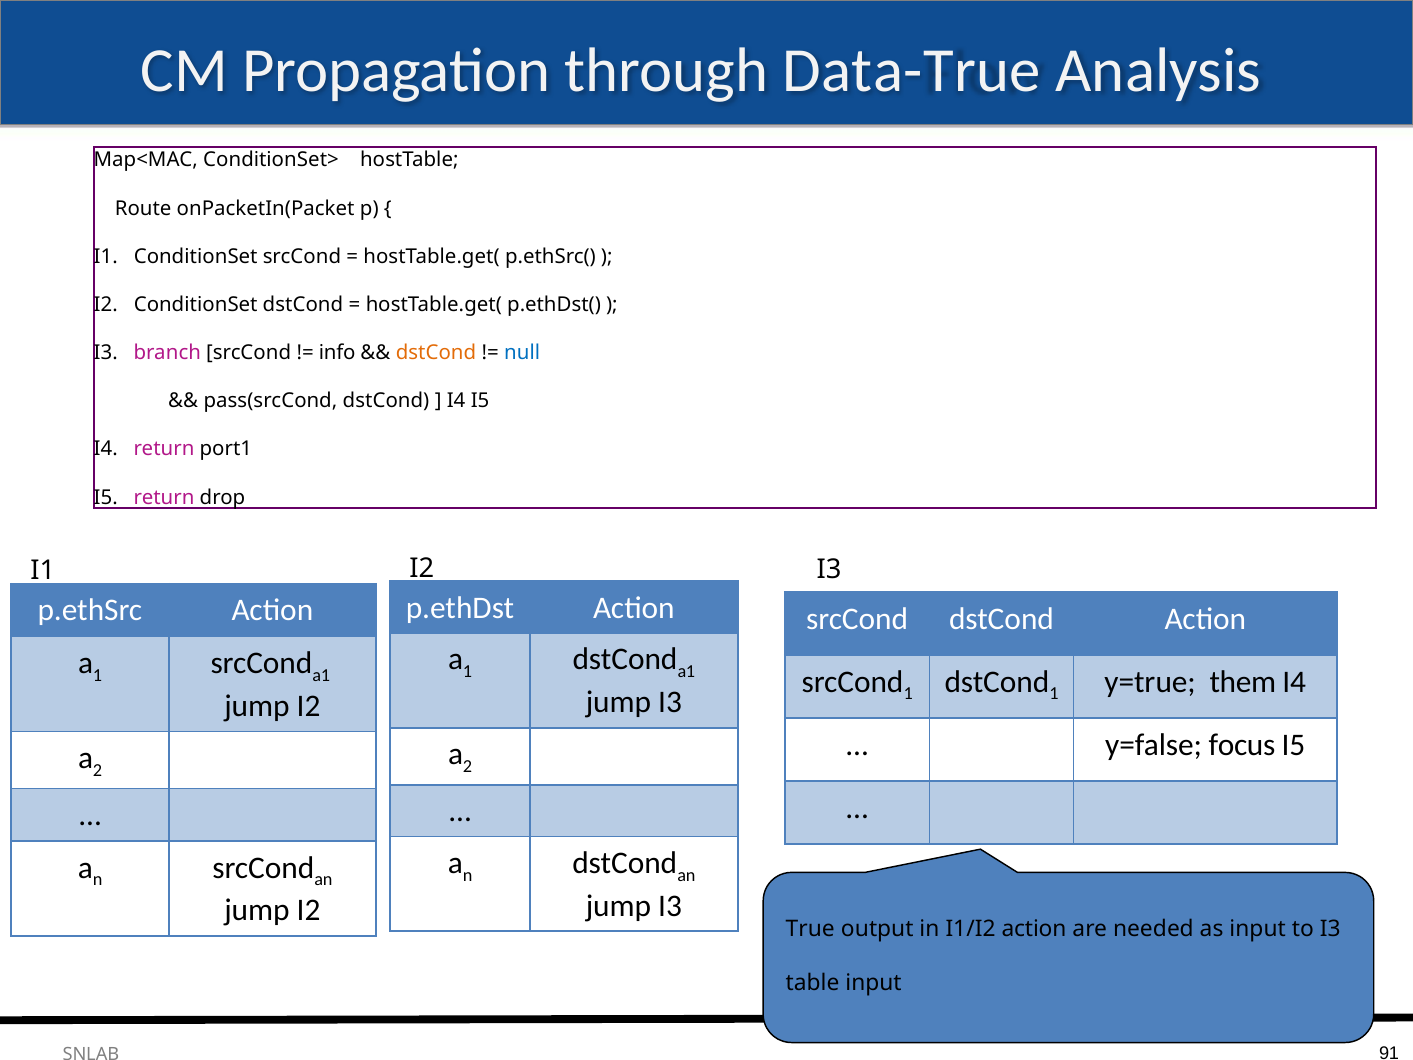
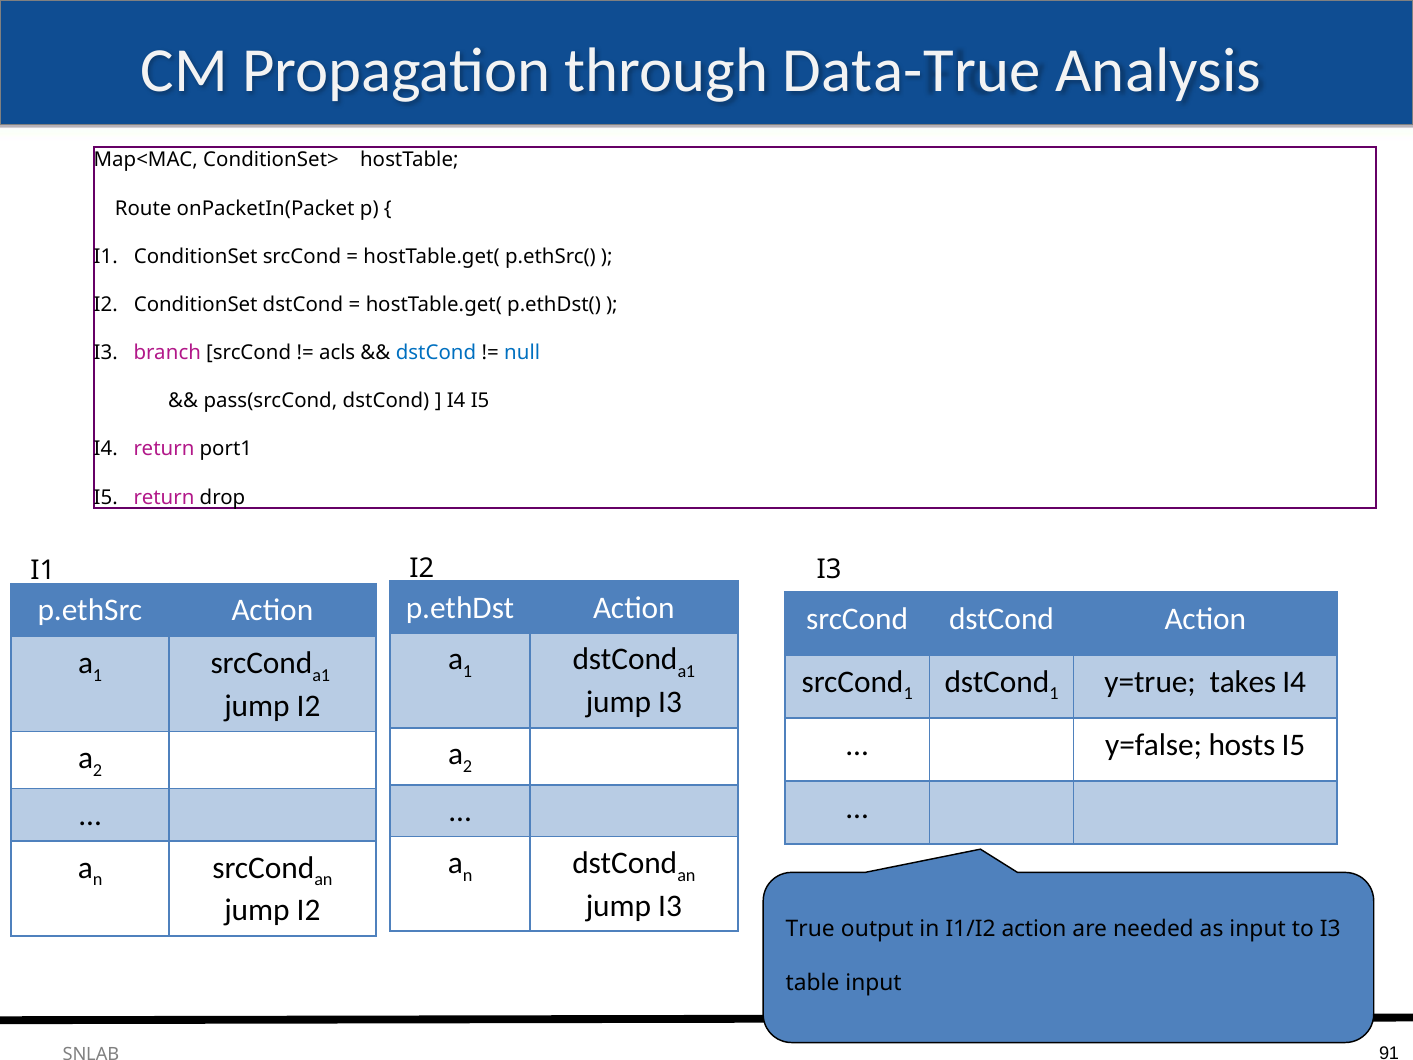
info: info -> acls
dstCond at (436, 353) colour: orange -> blue
them: them -> takes
focus: focus -> hosts
